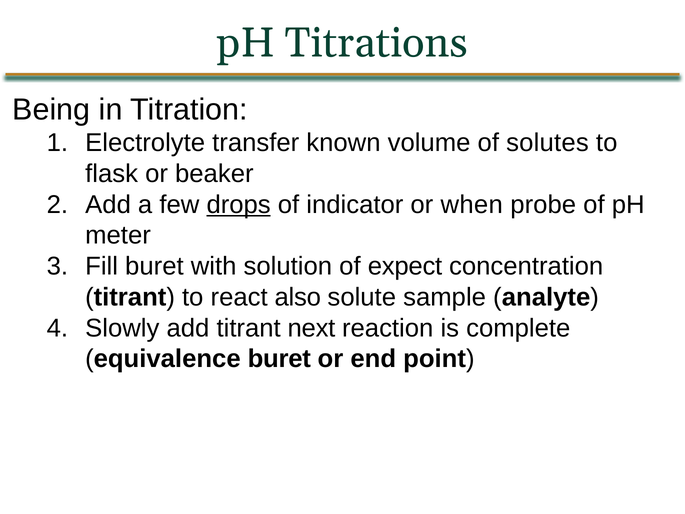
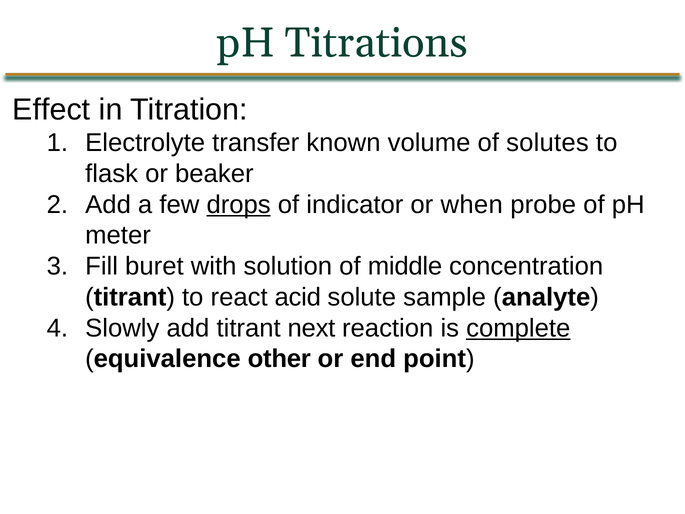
Being: Being -> Effect
expect: expect -> middle
also: also -> acid
complete underline: none -> present
equivalence buret: buret -> other
